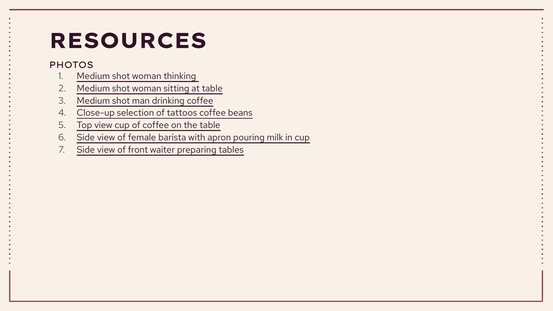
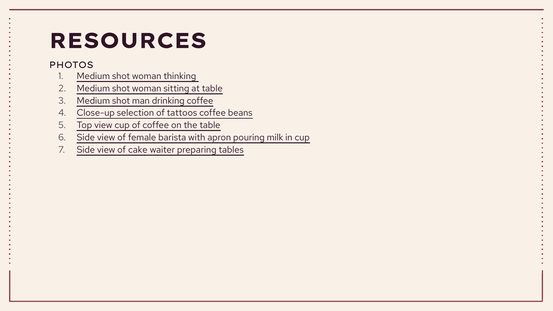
front: front -> cake
